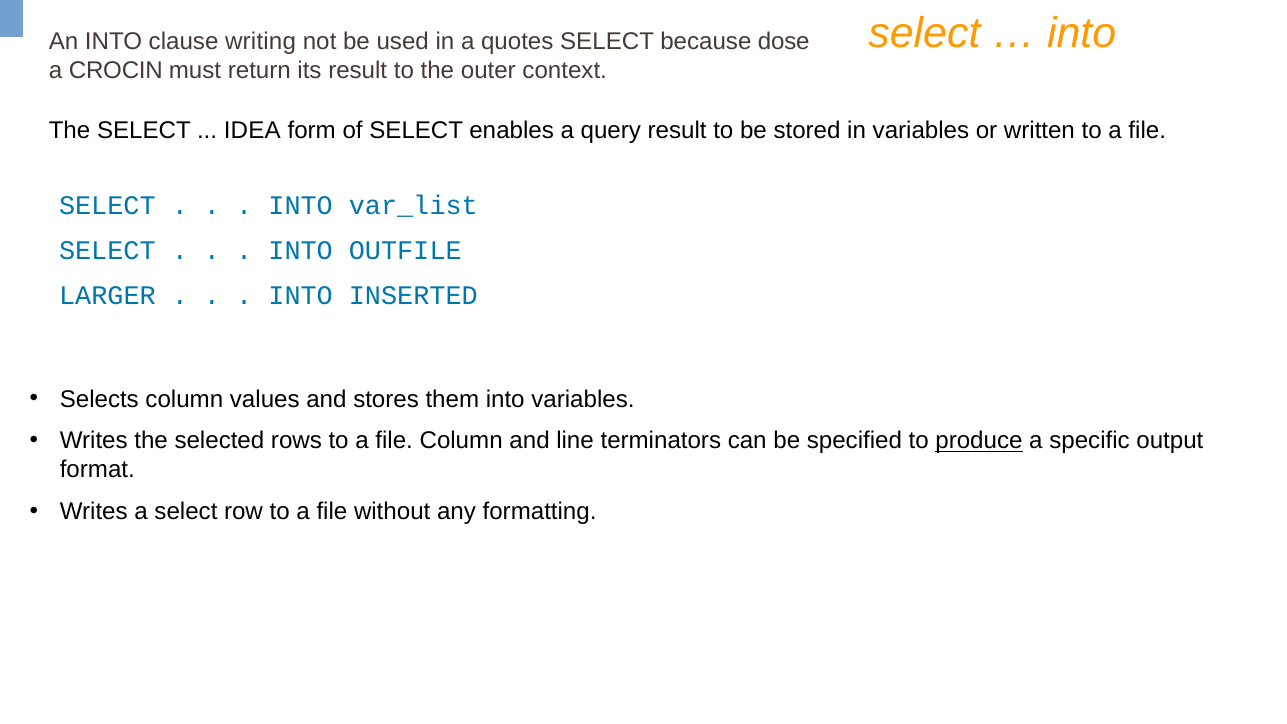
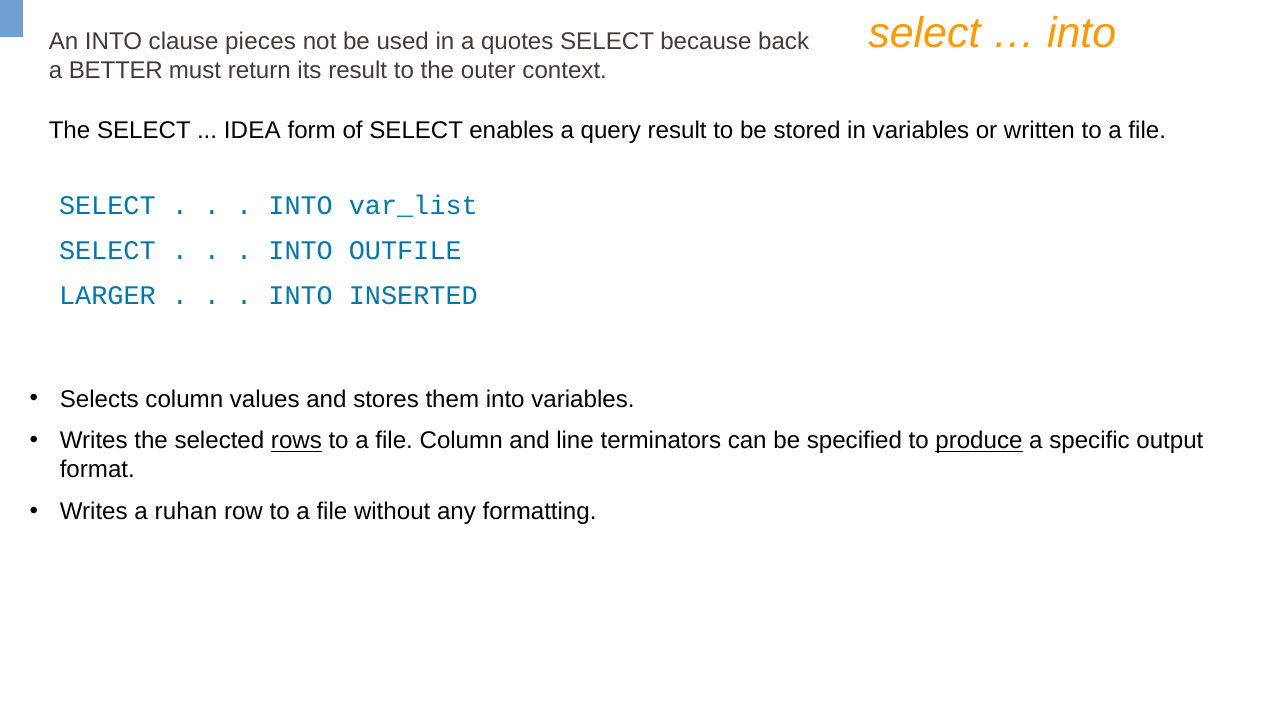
writing: writing -> pieces
dose: dose -> back
CROCIN: CROCIN -> BETTER
rows underline: none -> present
a select: select -> ruhan
